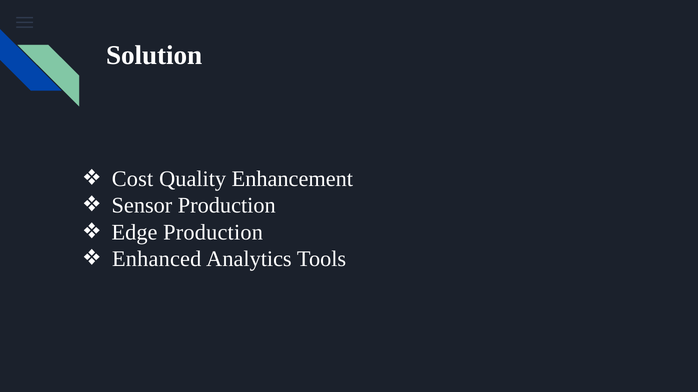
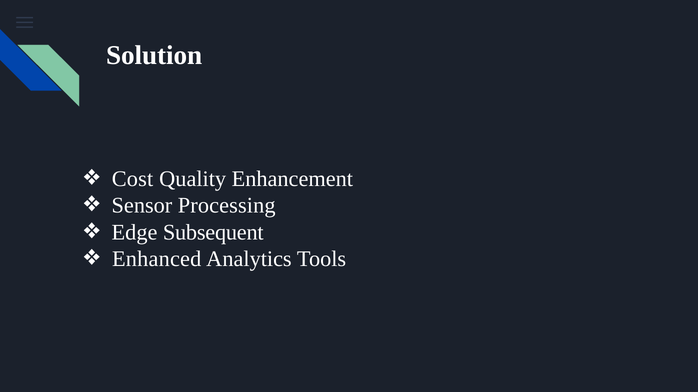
Sensor Production: Production -> Processing
Edge Production: Production -> Subsequent
